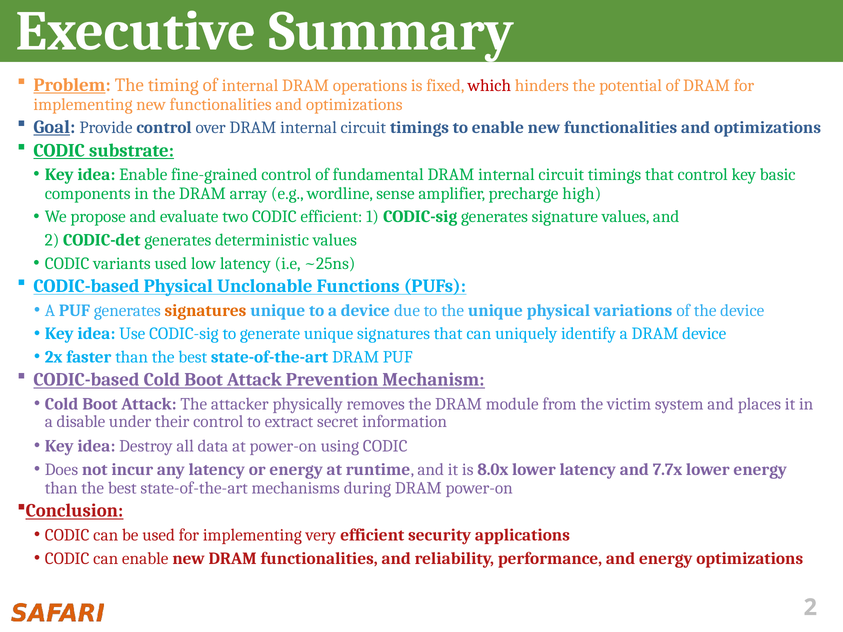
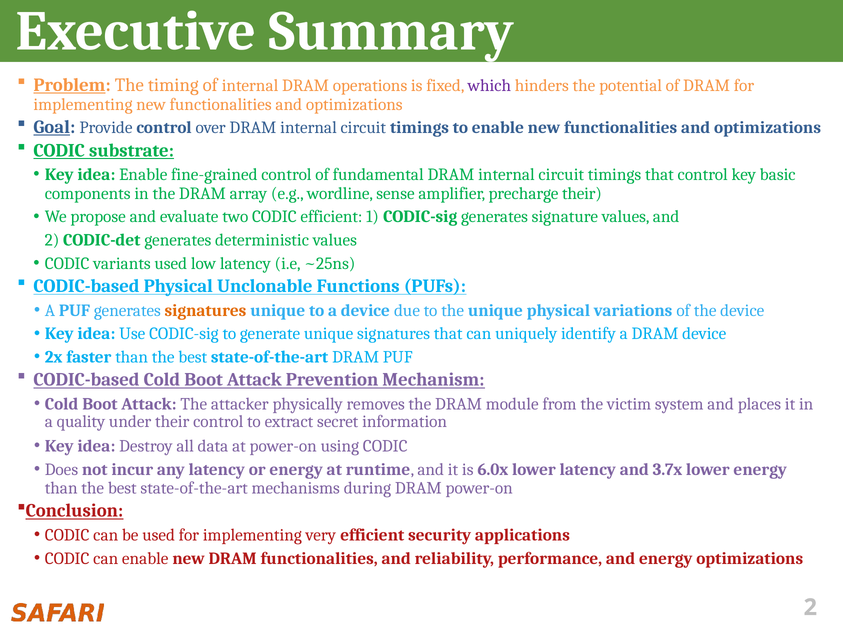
which colour: red -> purple
precharge high: high -> their
disable: disable -> quality
8.0x: 8.0x -> 6.0x
7.7x: 7.7x -> 3.7x
